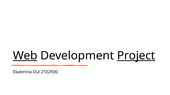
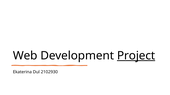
Web underline: present -> none
